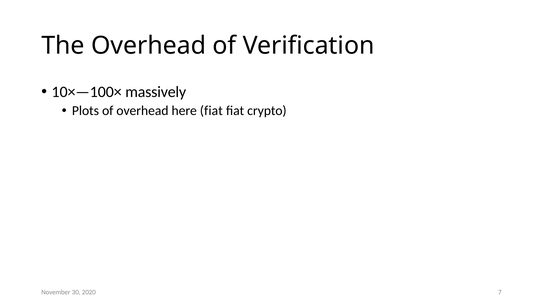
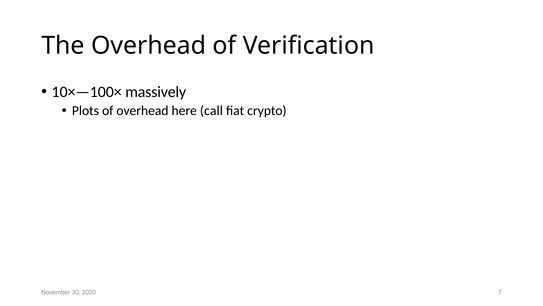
here fiat: fiat -> call
